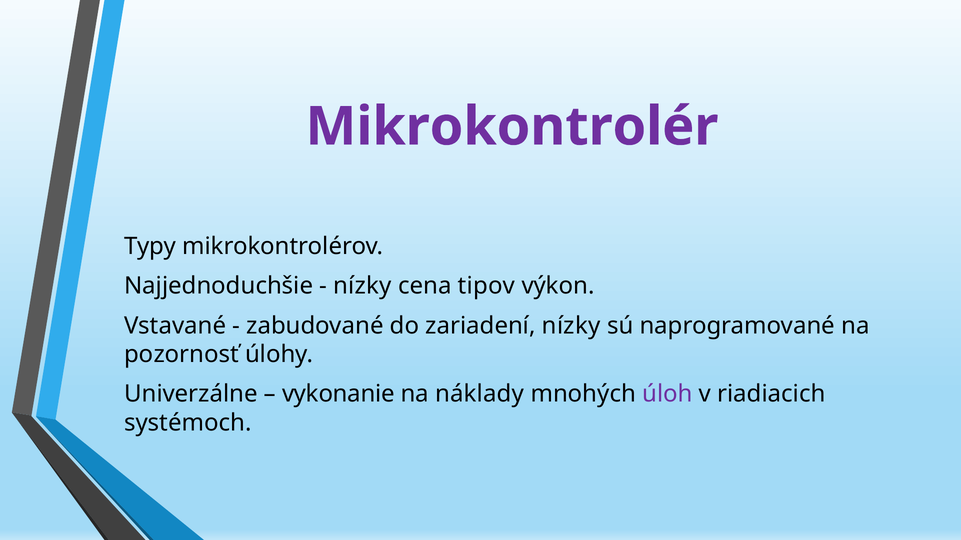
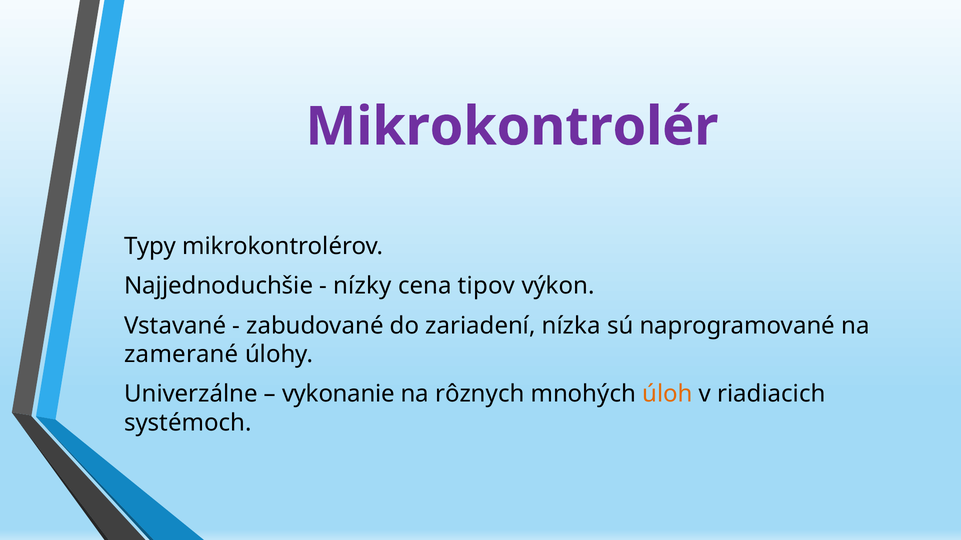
zariadení nízky: nízky -> nízka
pozornosť: pozornosť -> zamerané
náklady: náklady -> rôznych
úloh colour: purple -> orange
